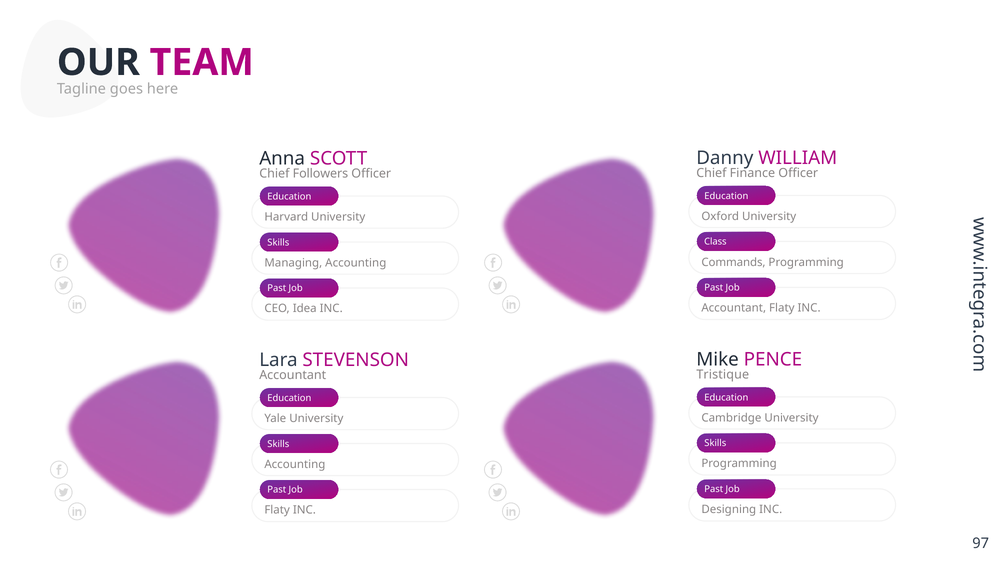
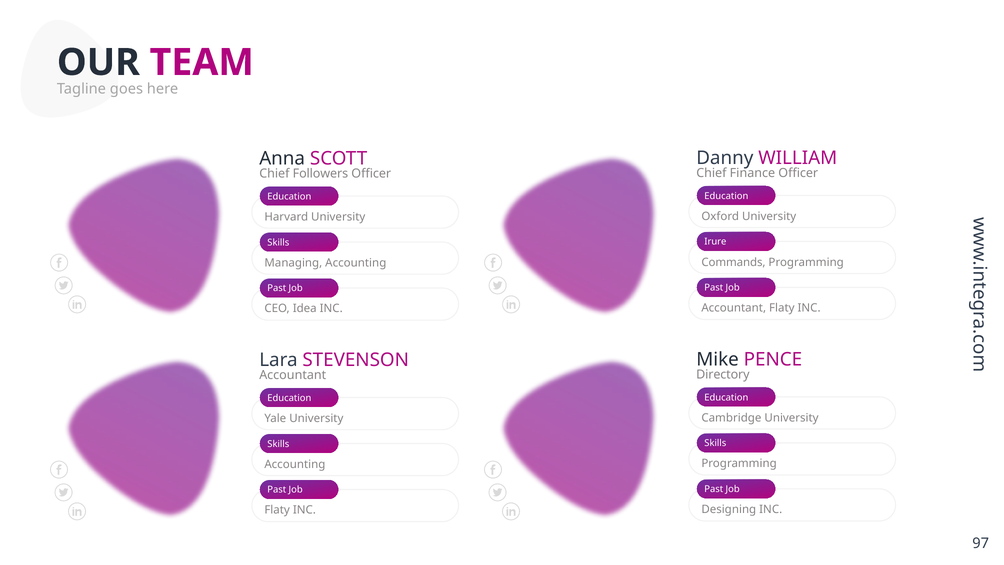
Class: Class -> Irure
Tristique: Tristique -> Directory
